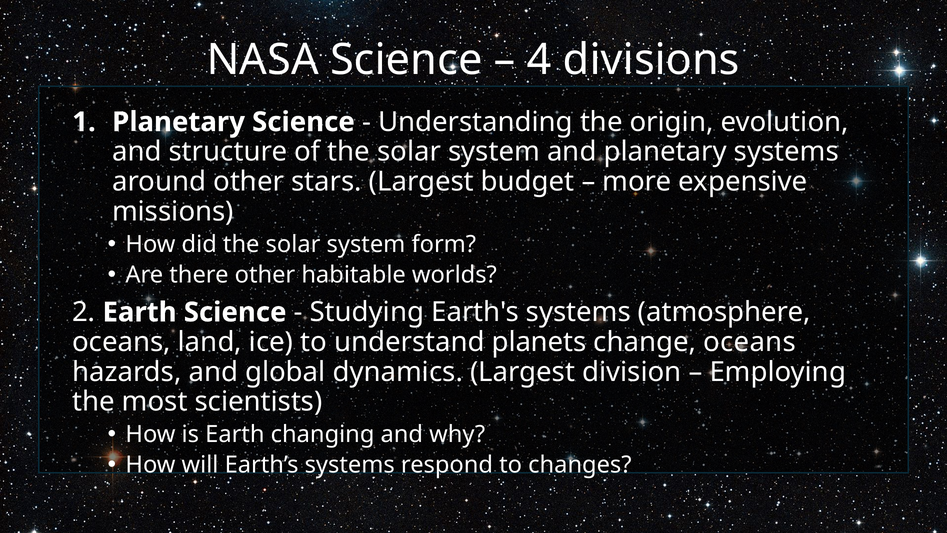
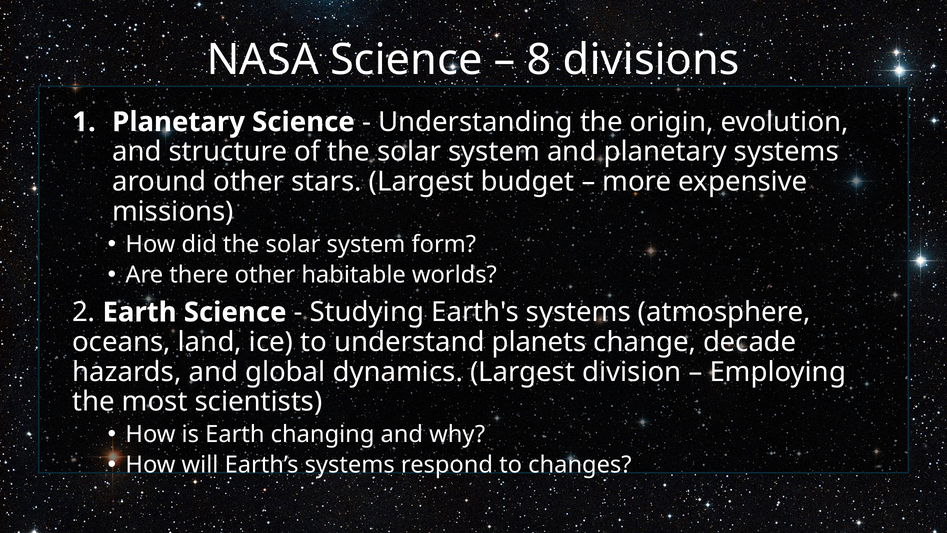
4: 4 -> 8
change oceans: oceans -> decade
